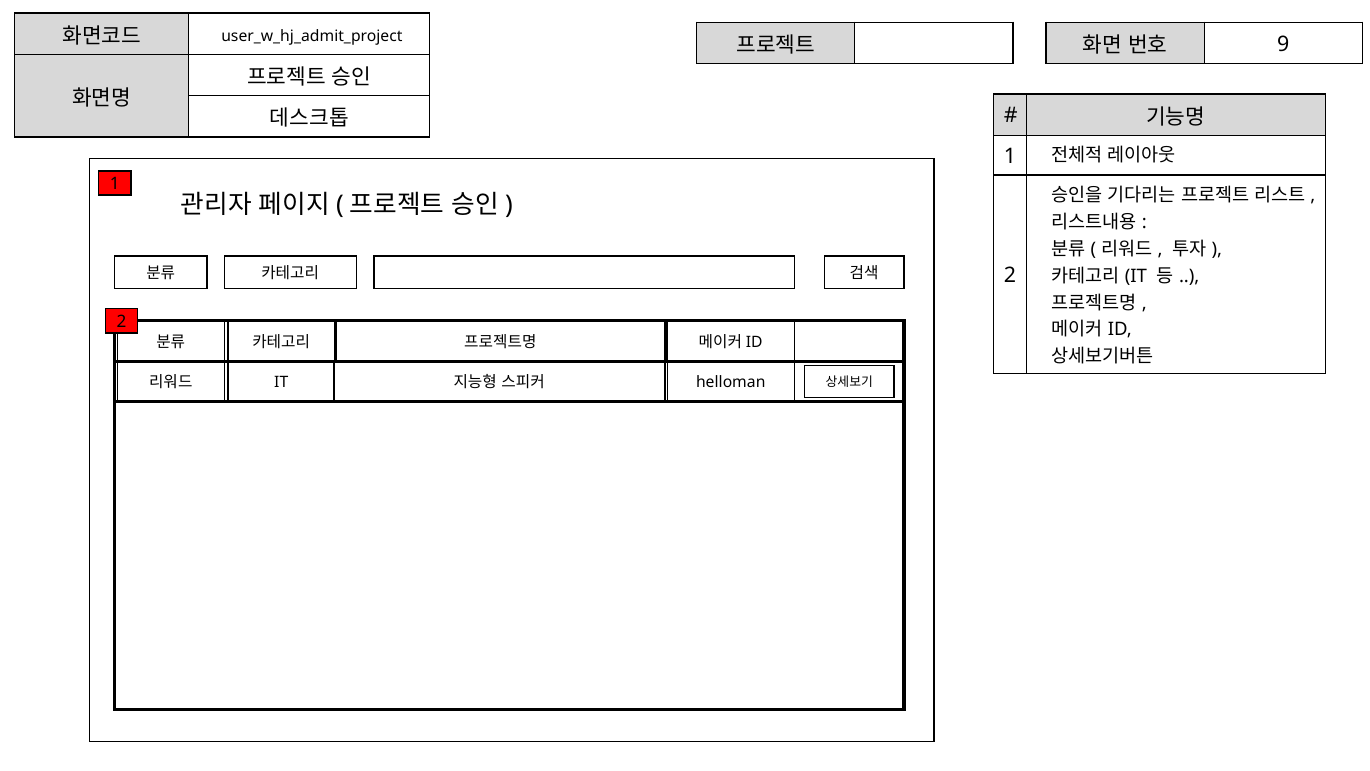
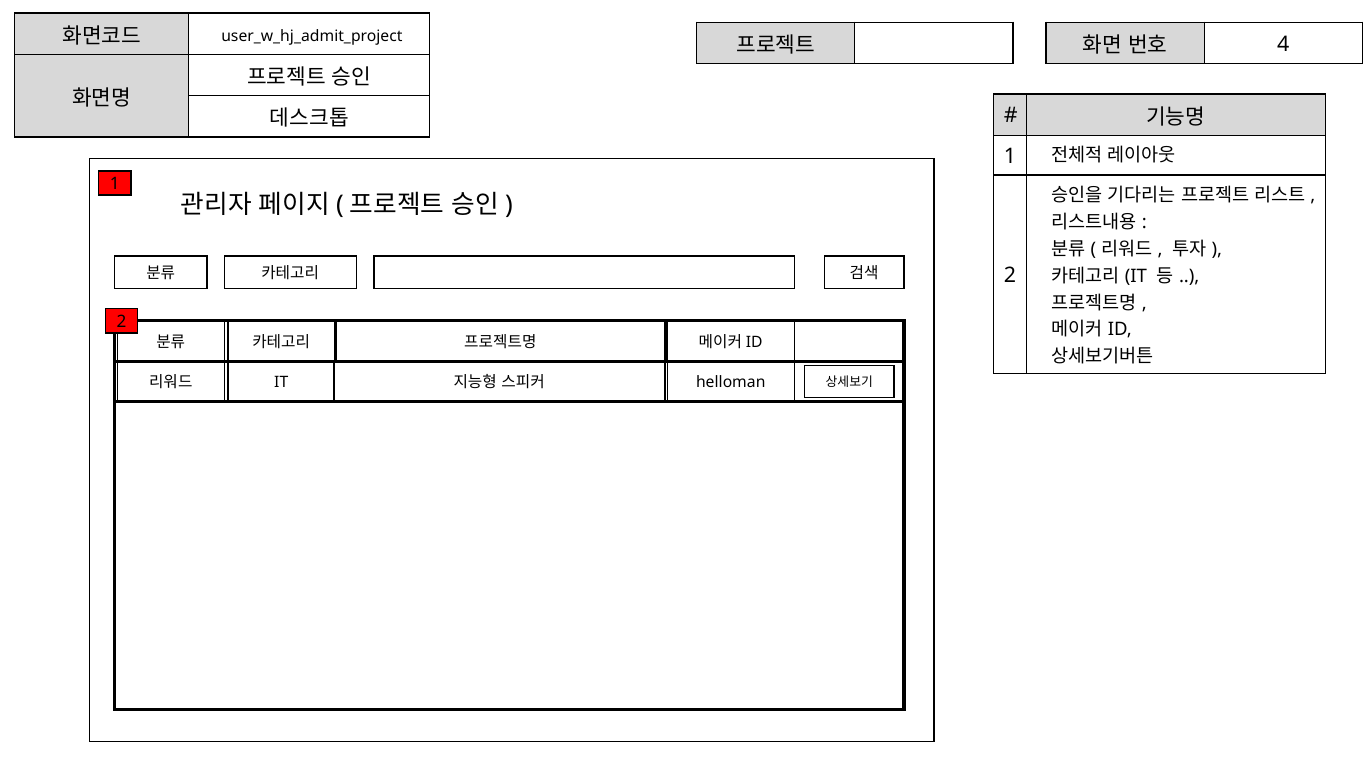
9: 9 -> 4
